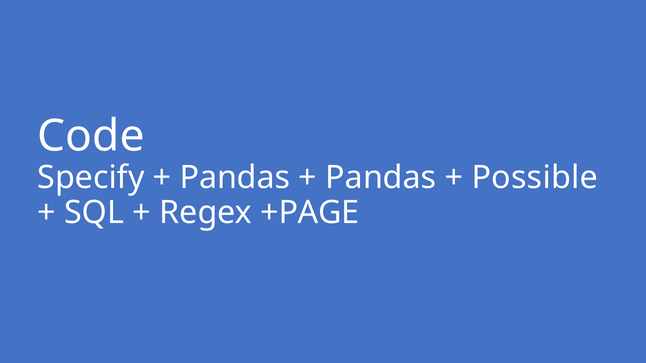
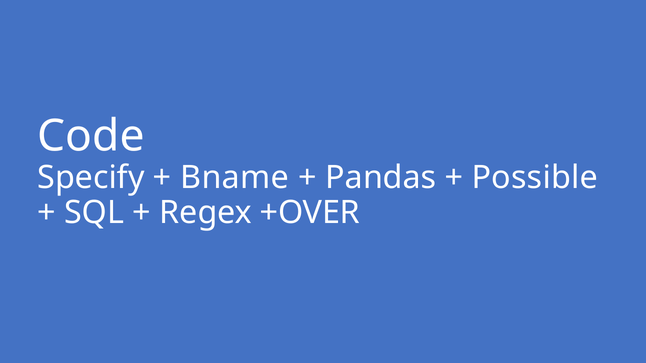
Pandas at (235, 178): Pandas -> Bname
+PAGE: +PAGE -> +OVER
